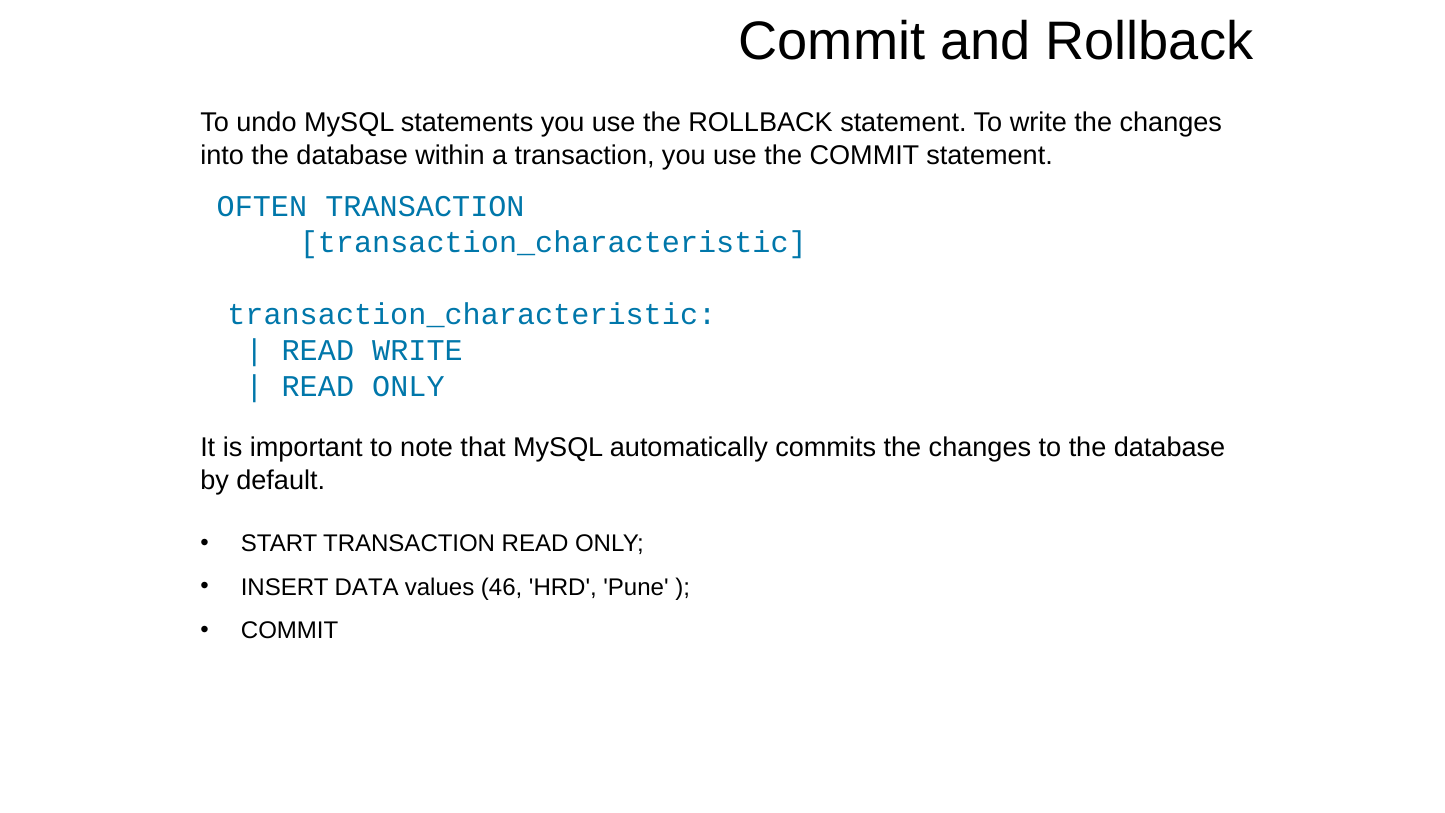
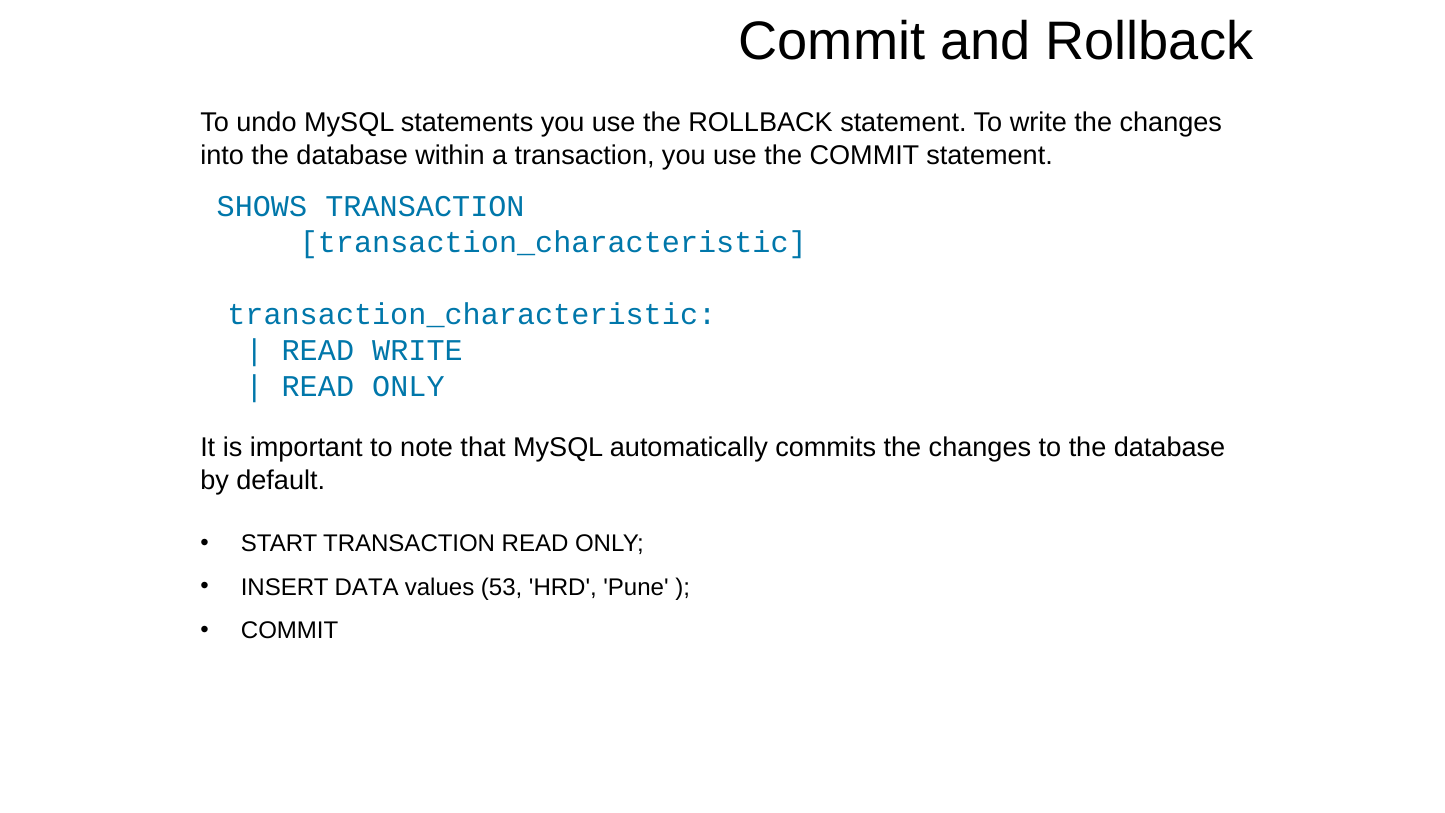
OFTEN: OFTEN -> SHOWS
46: 46 -> 53
